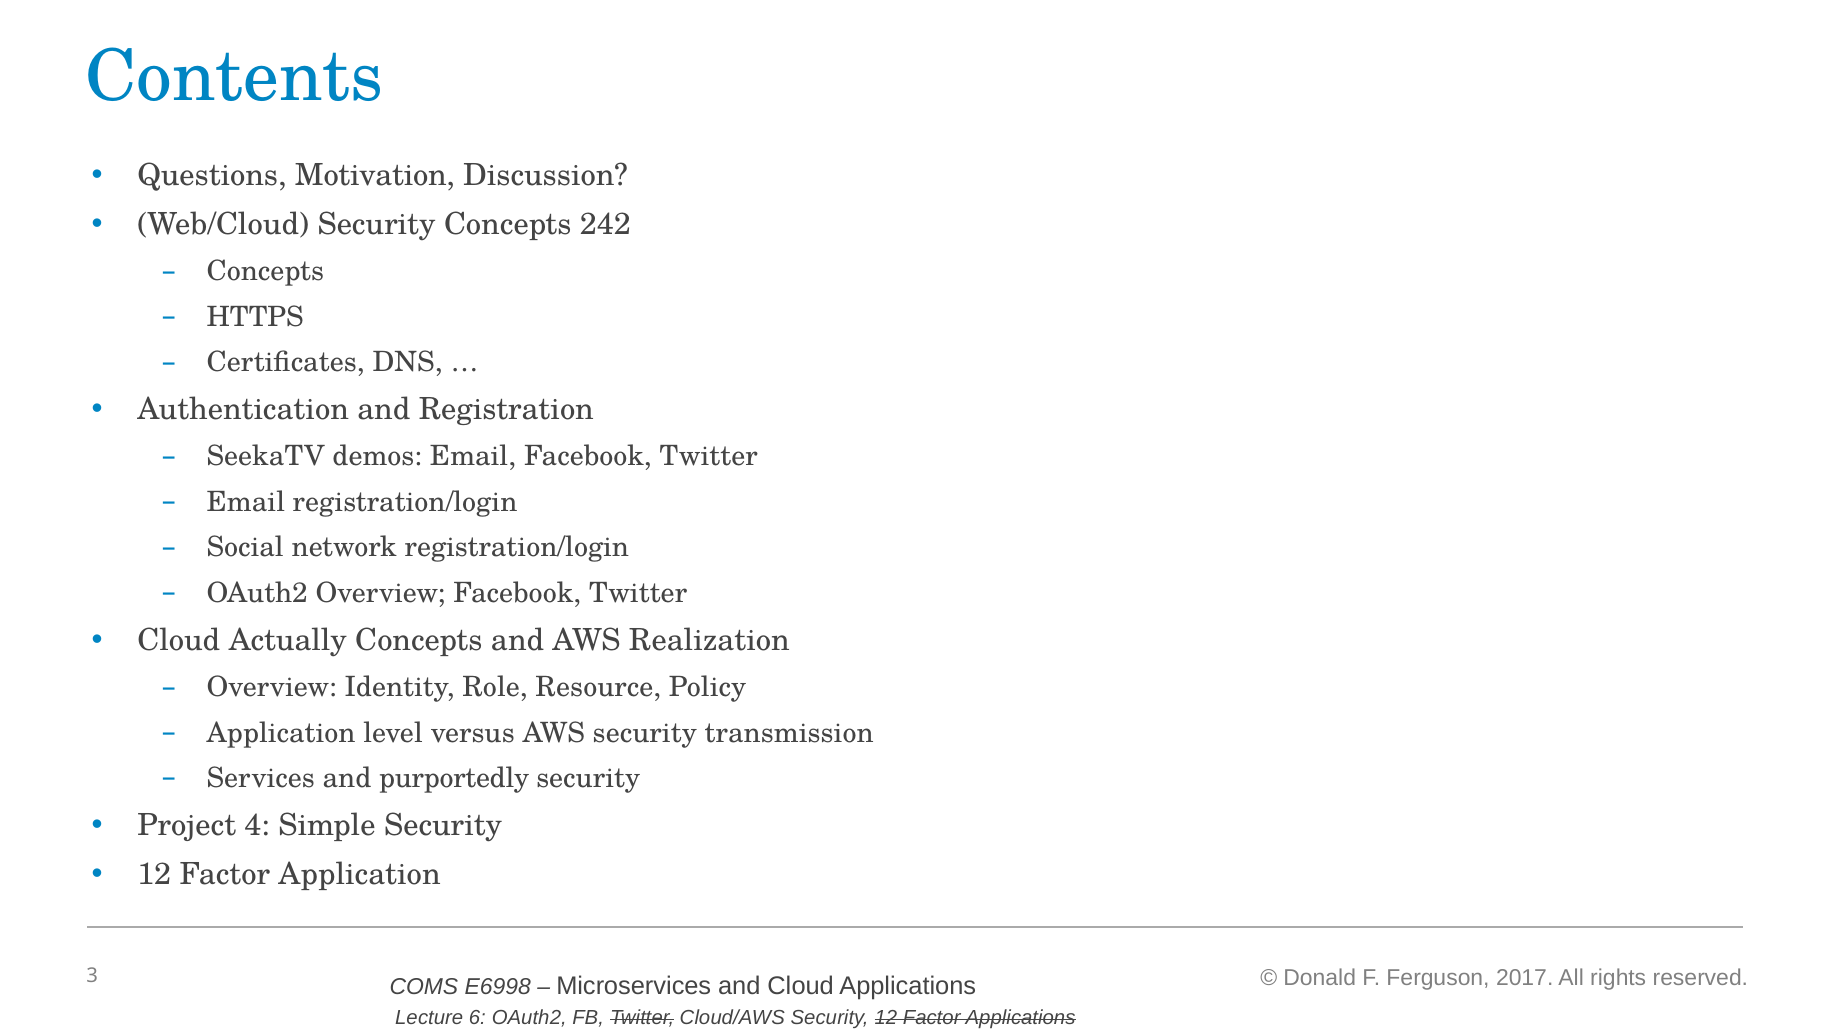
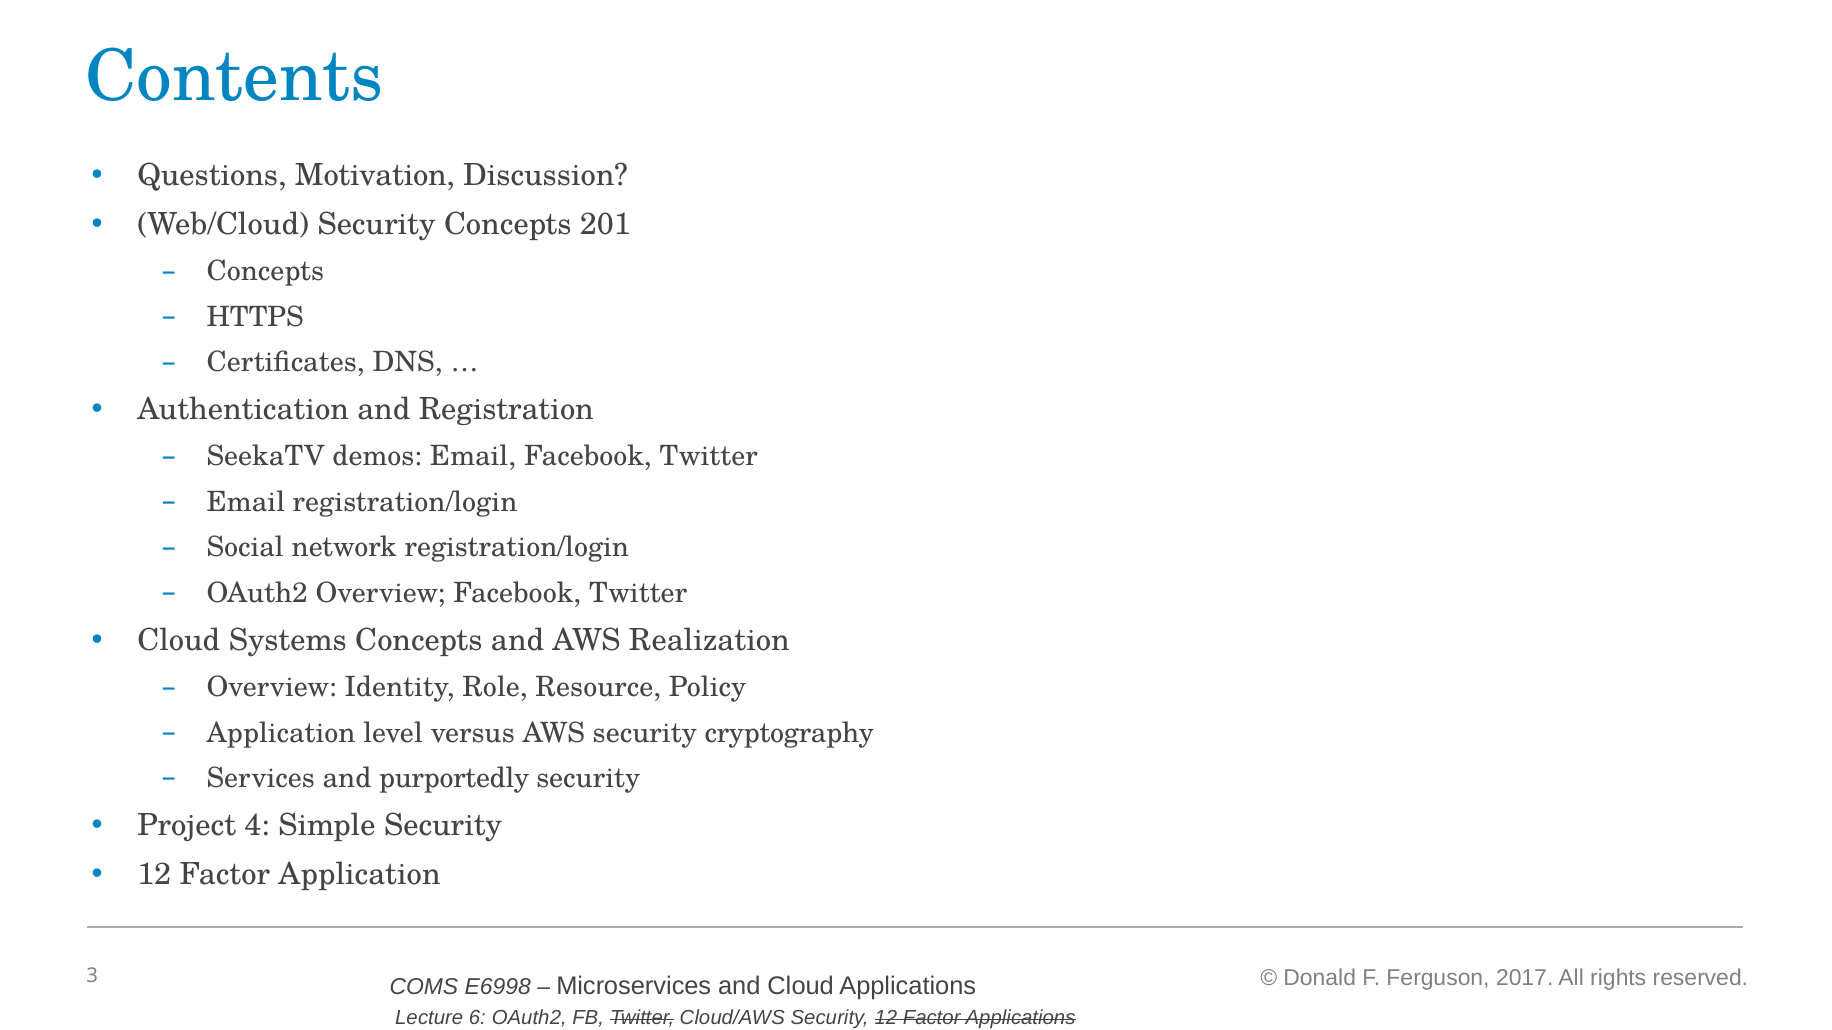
242: 242 -> 201
Actually: Actually -> Systems
transmission: transmission -> cryptography
